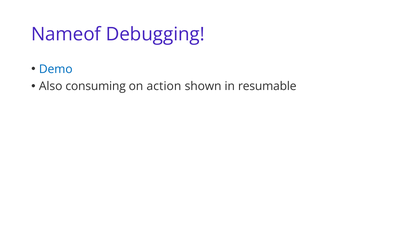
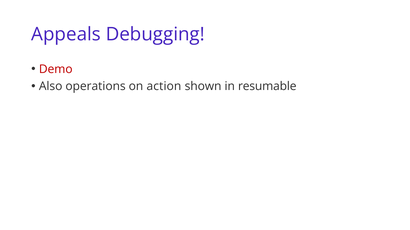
Nameof: Nameof -> Appeals
Demo colour: blue -> red
consuming: consuming -> operations
